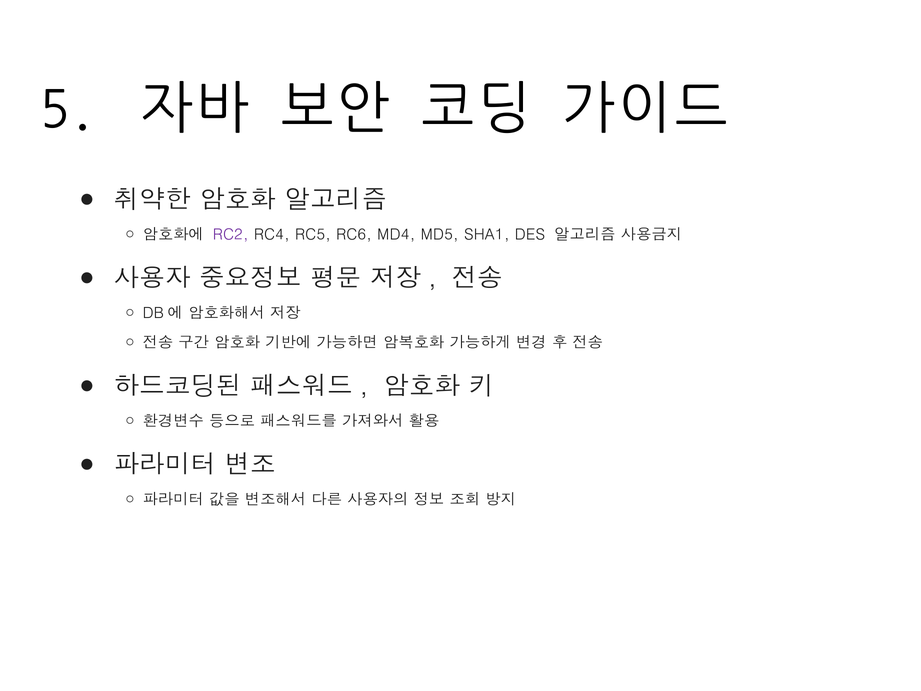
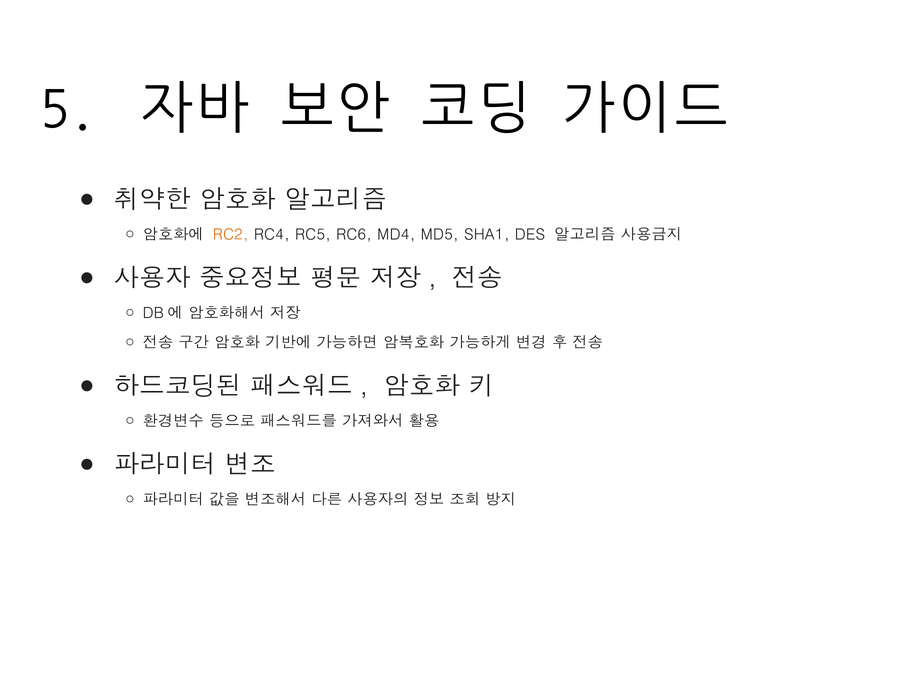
RC2 colour: purple -> orange
